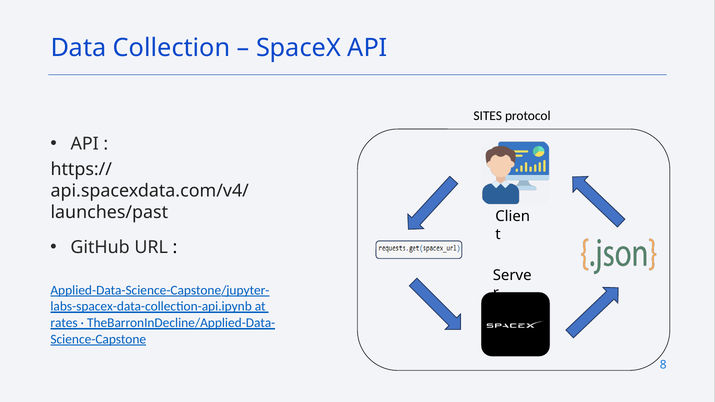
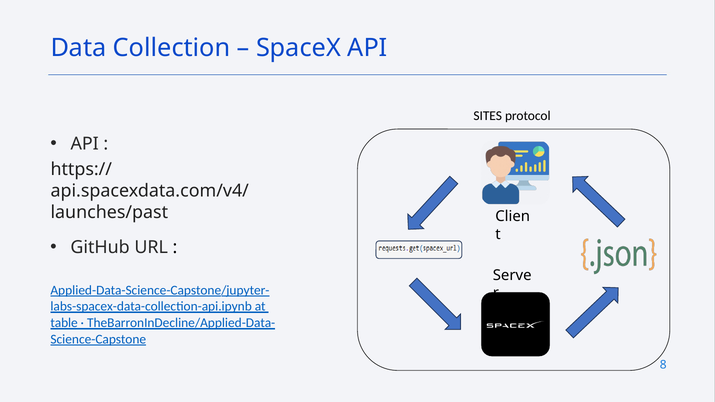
rates: rates -> table
